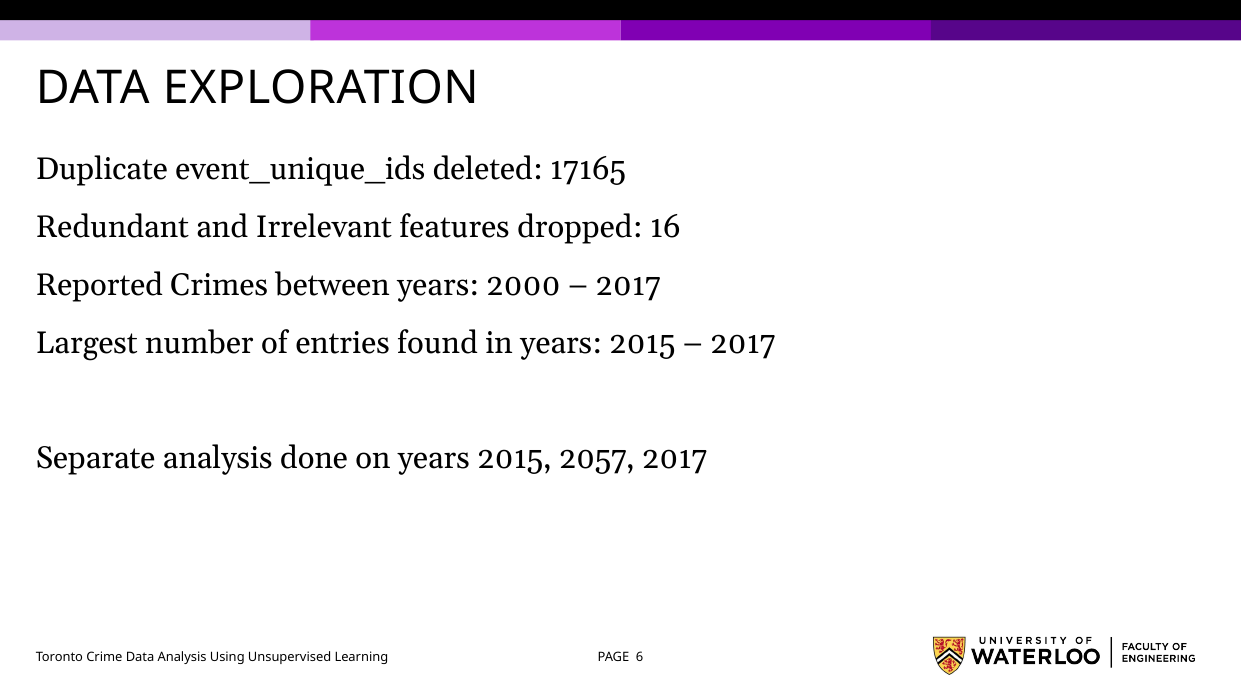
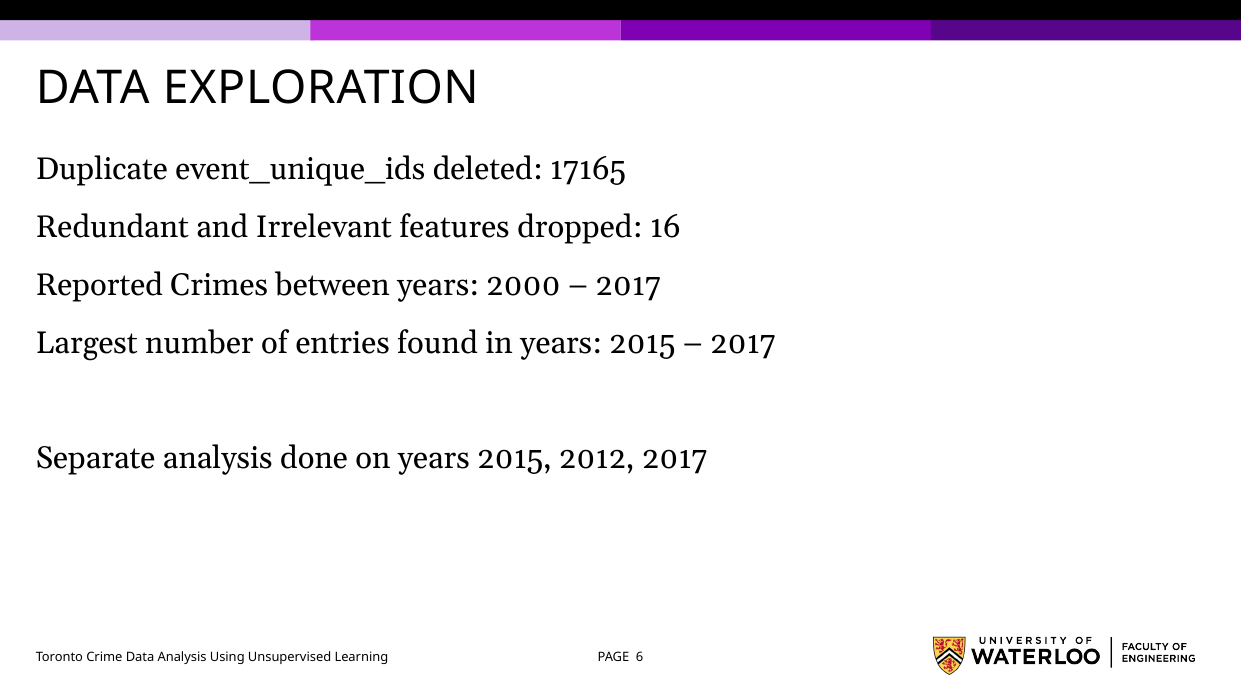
2057: 2057 -> 2012
